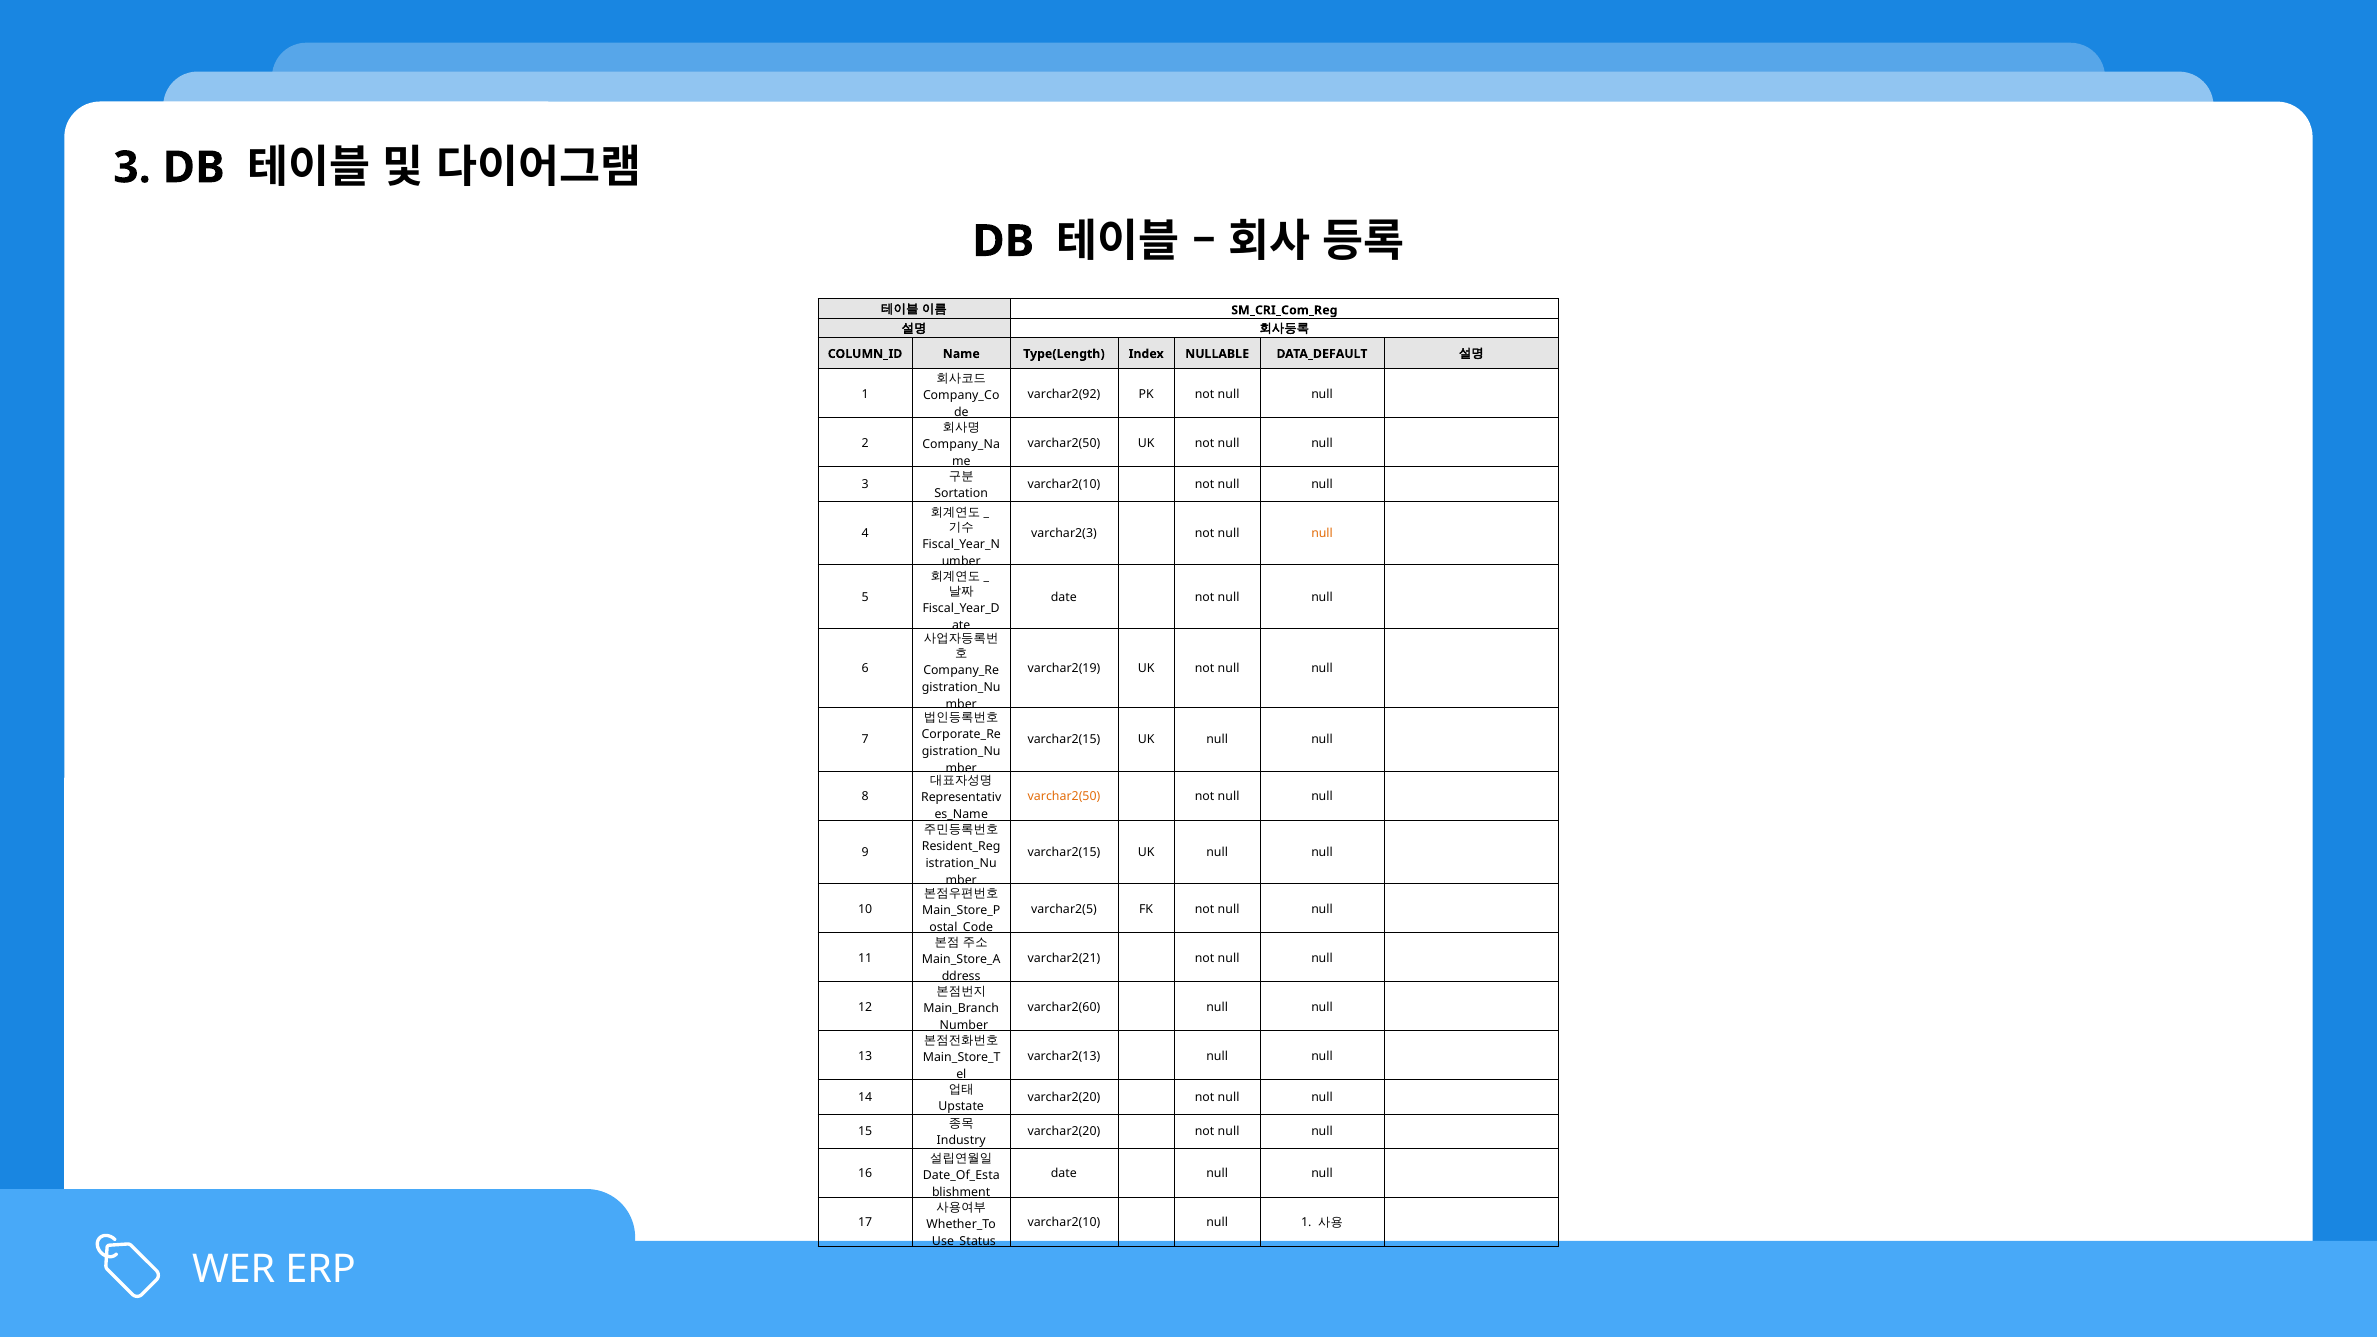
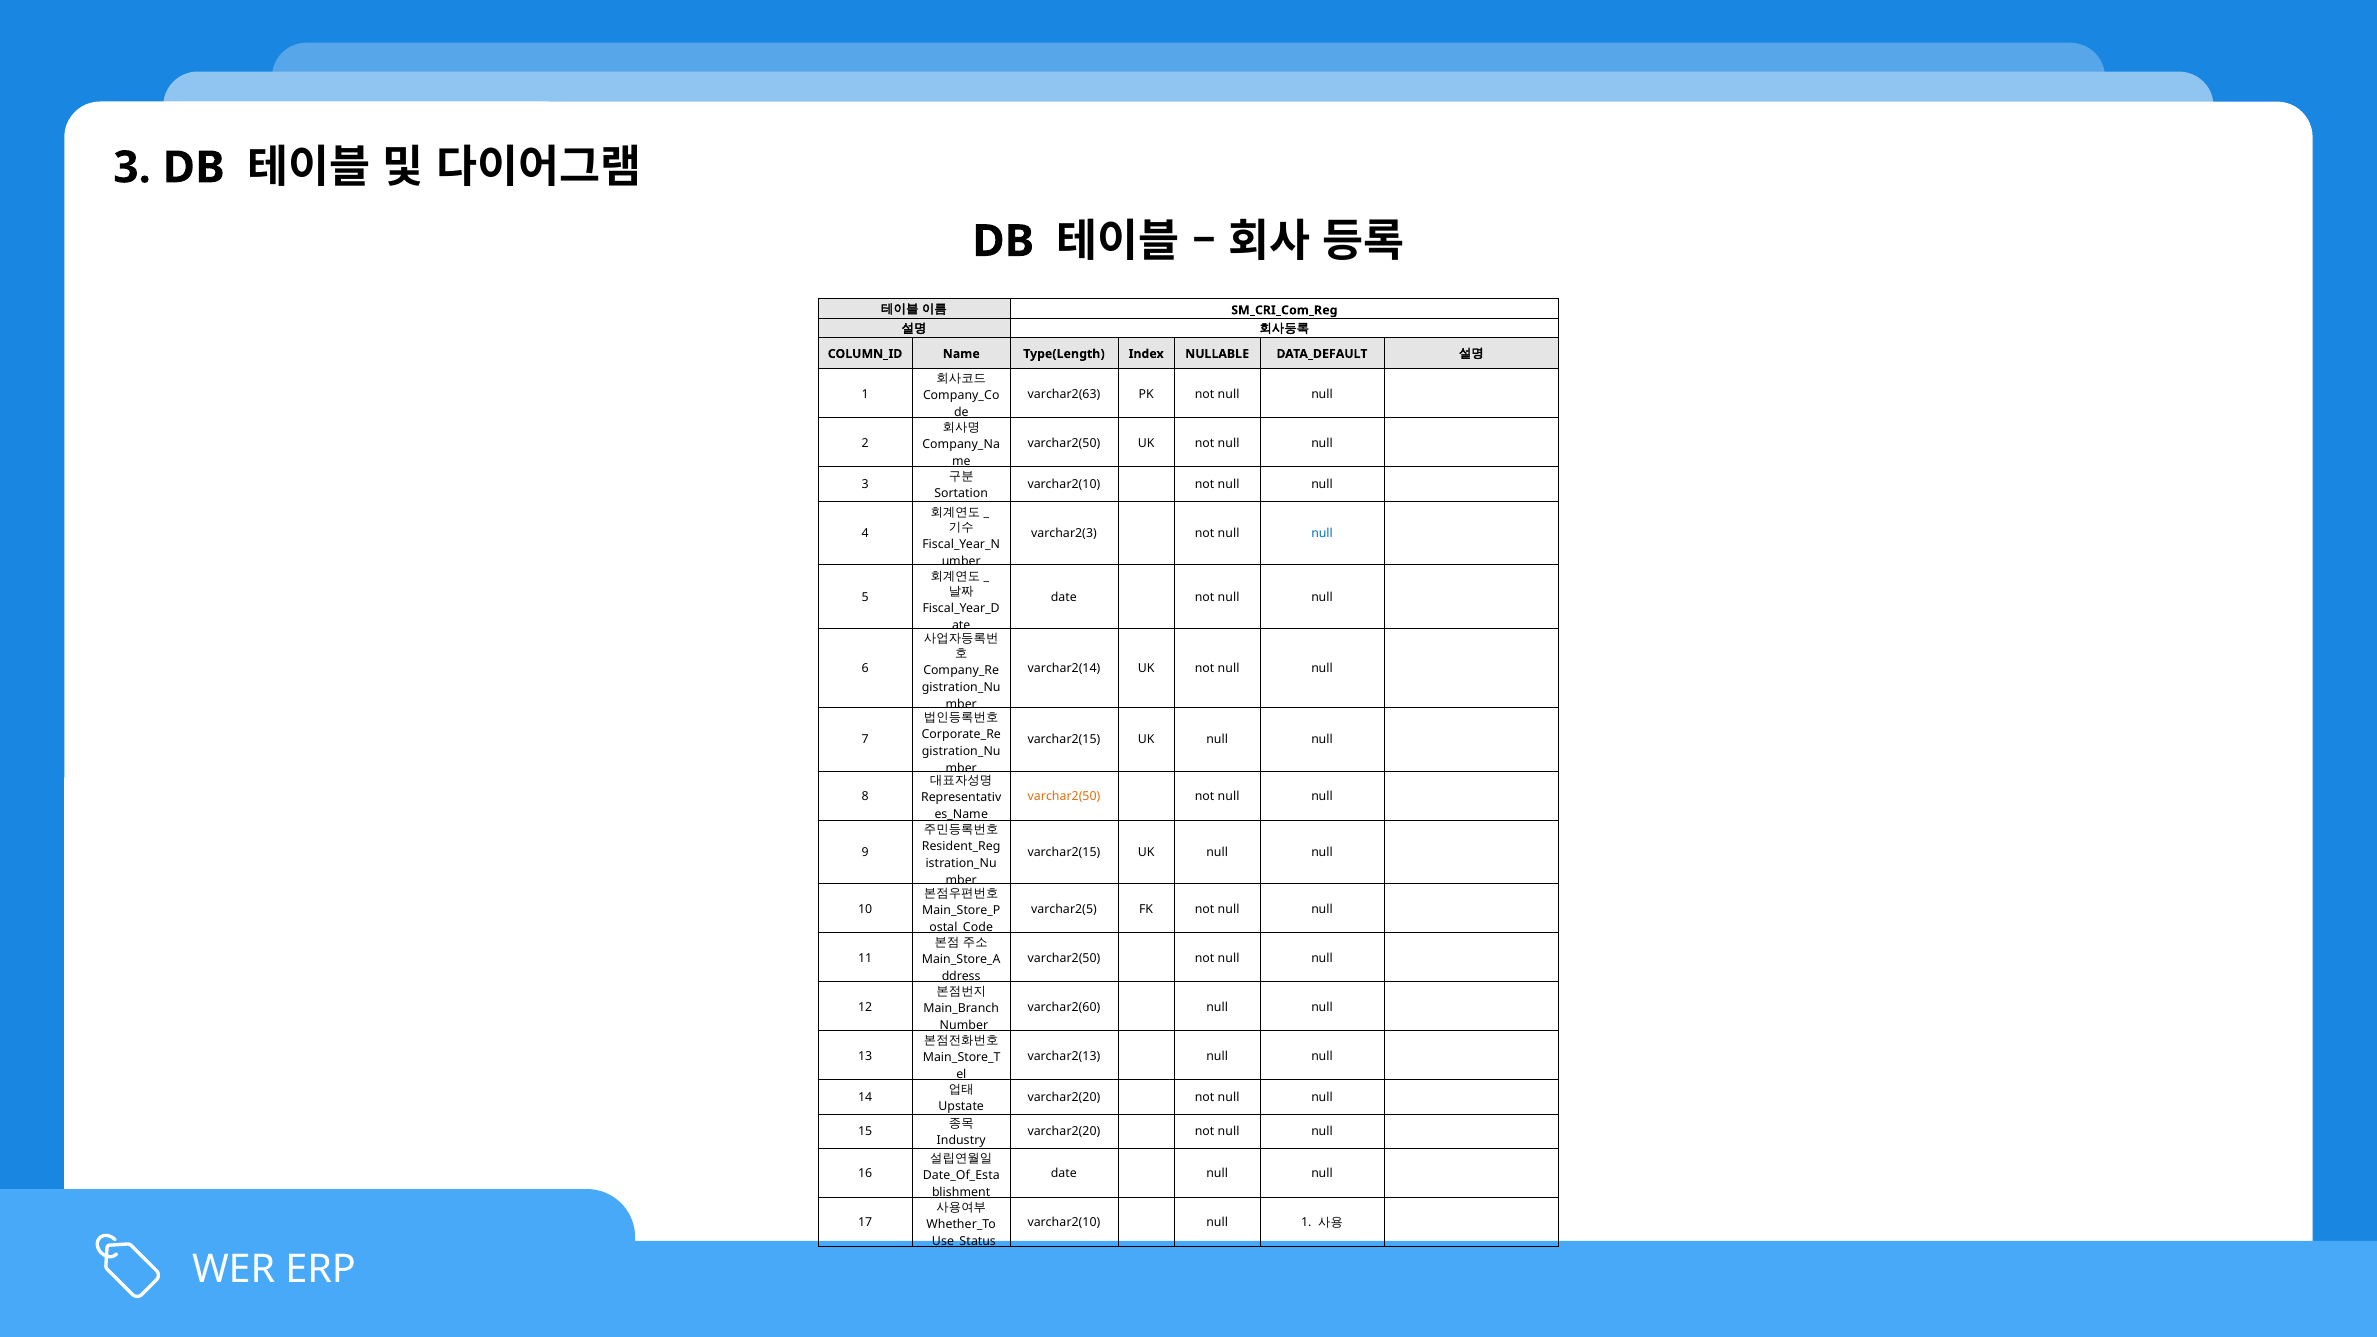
varchar2(92: varchar2(92 -> varchar2(63
null at (1322, 534) colour: orange -> blue
varchar2(19: varchar2(19 -> varchar2(14
varchar2(21 at (1064, 958): varchar2(21 -> varchar2(50
